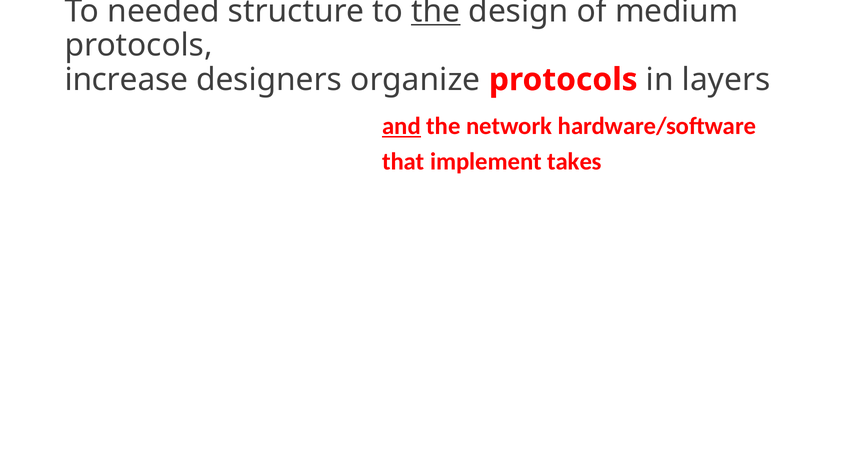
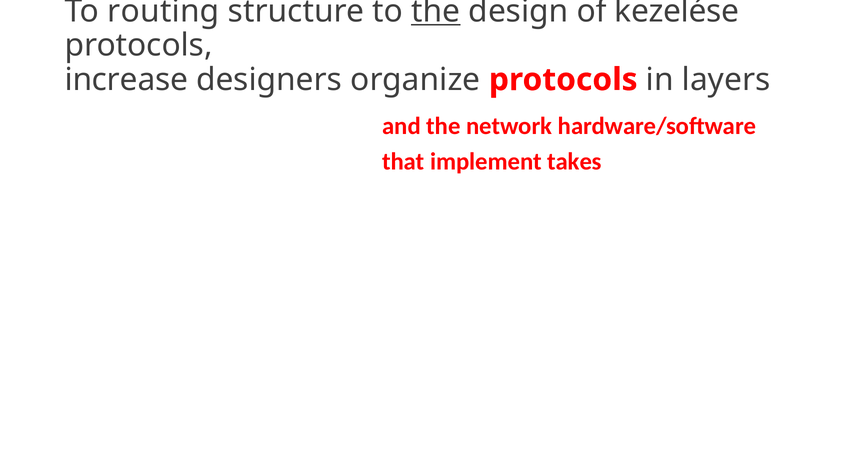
needed: needed -> routing
medium: medium -> kezelése
and underline: present -> none
